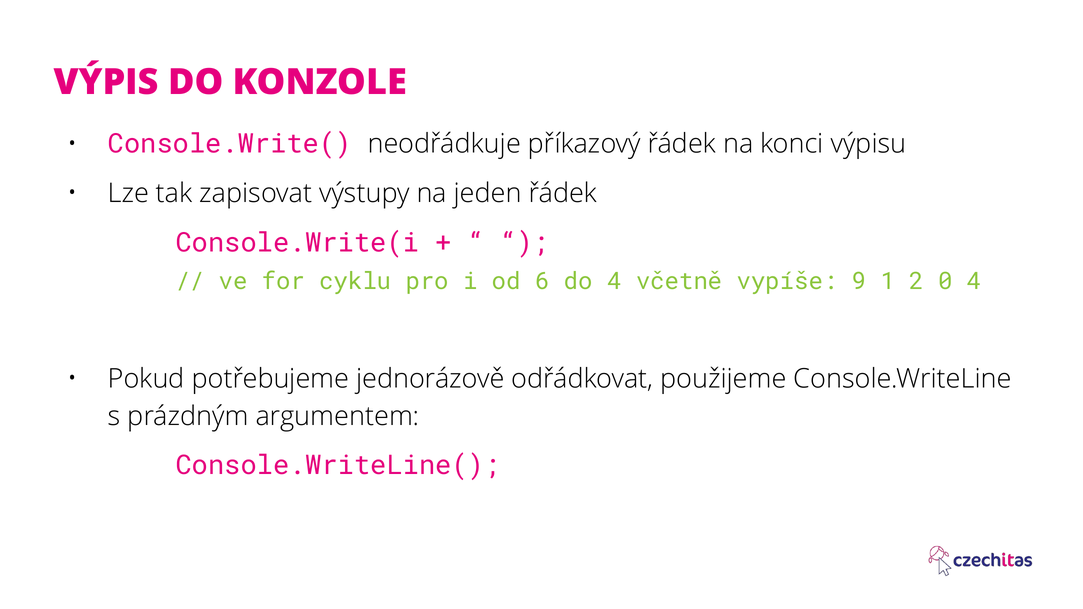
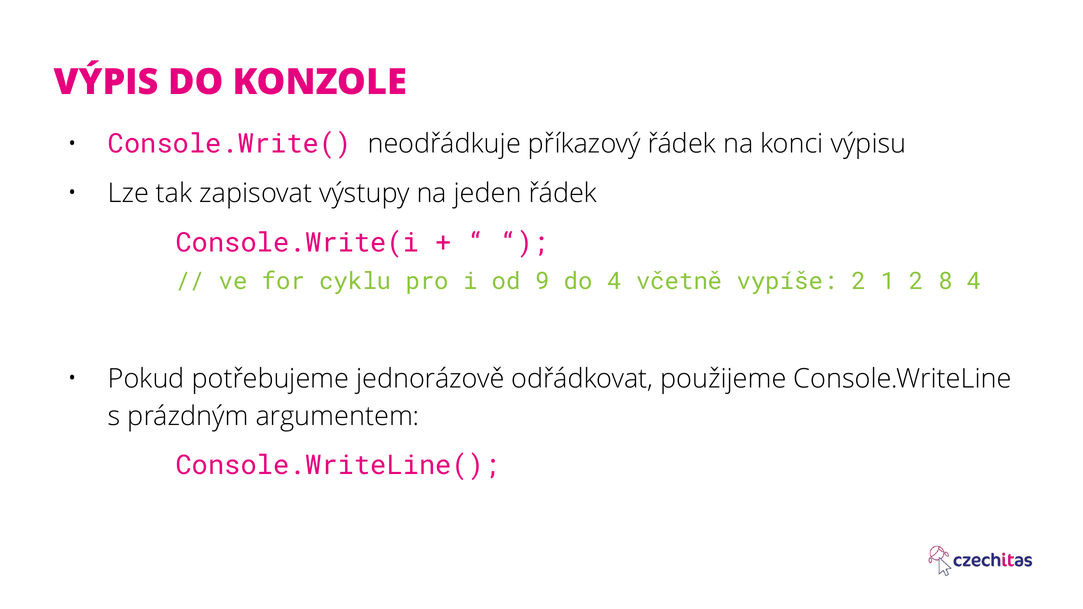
6: 6 -> 9
vypíše 9: 9 -> 2
0: 0 -> 8
